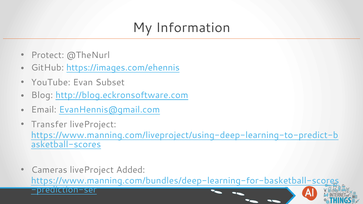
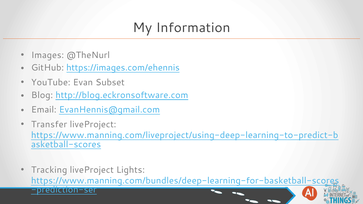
Protect: Protect -> Images
Cameras: Cameras -> Tracking
Added: Added -> Lights
